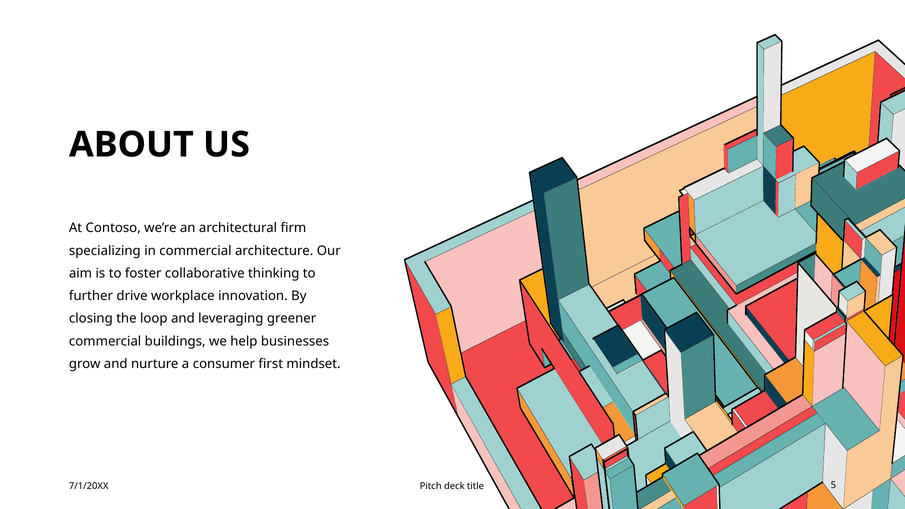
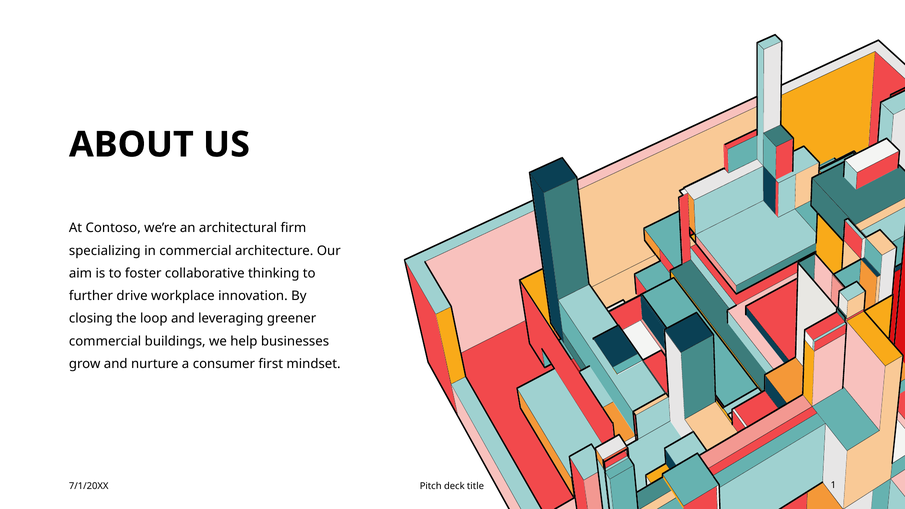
5: 5 -> 1
